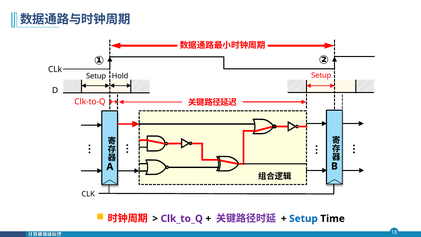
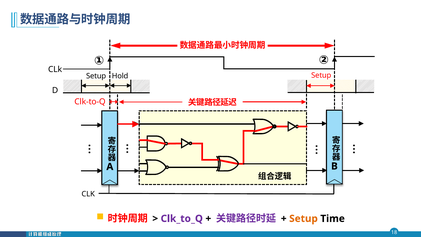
Setup at (303, 218) colour: blue -> orange
